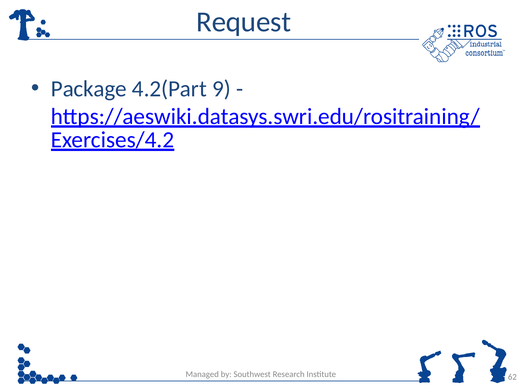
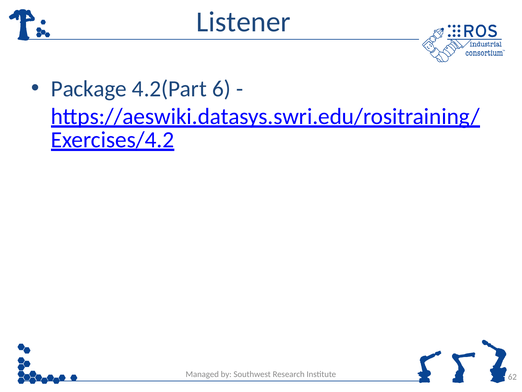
Request: Request -> Listener
9: 9 -> 6
